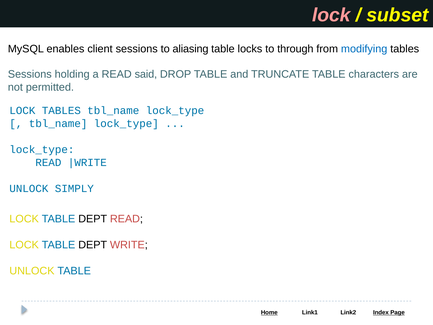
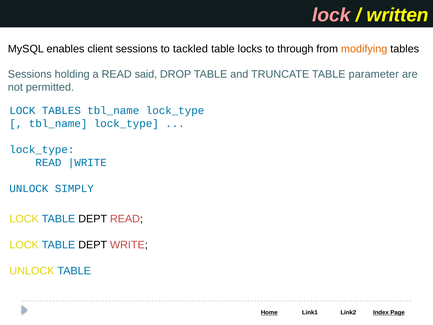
subset: subset -> written
aliasing: aliasing -> tackled
modifying colour: blue -> orange
characters: characters -> parameter
